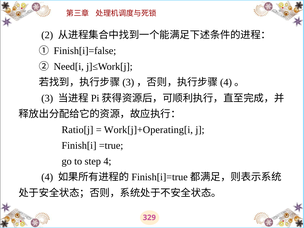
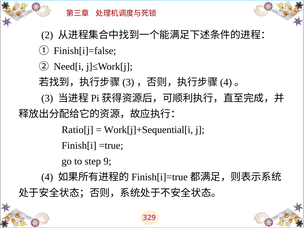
Work[j]+Operating[i: Work[j]+Operating[i -> Work[j]+Sequential[i
step 4: 4 -> 9
